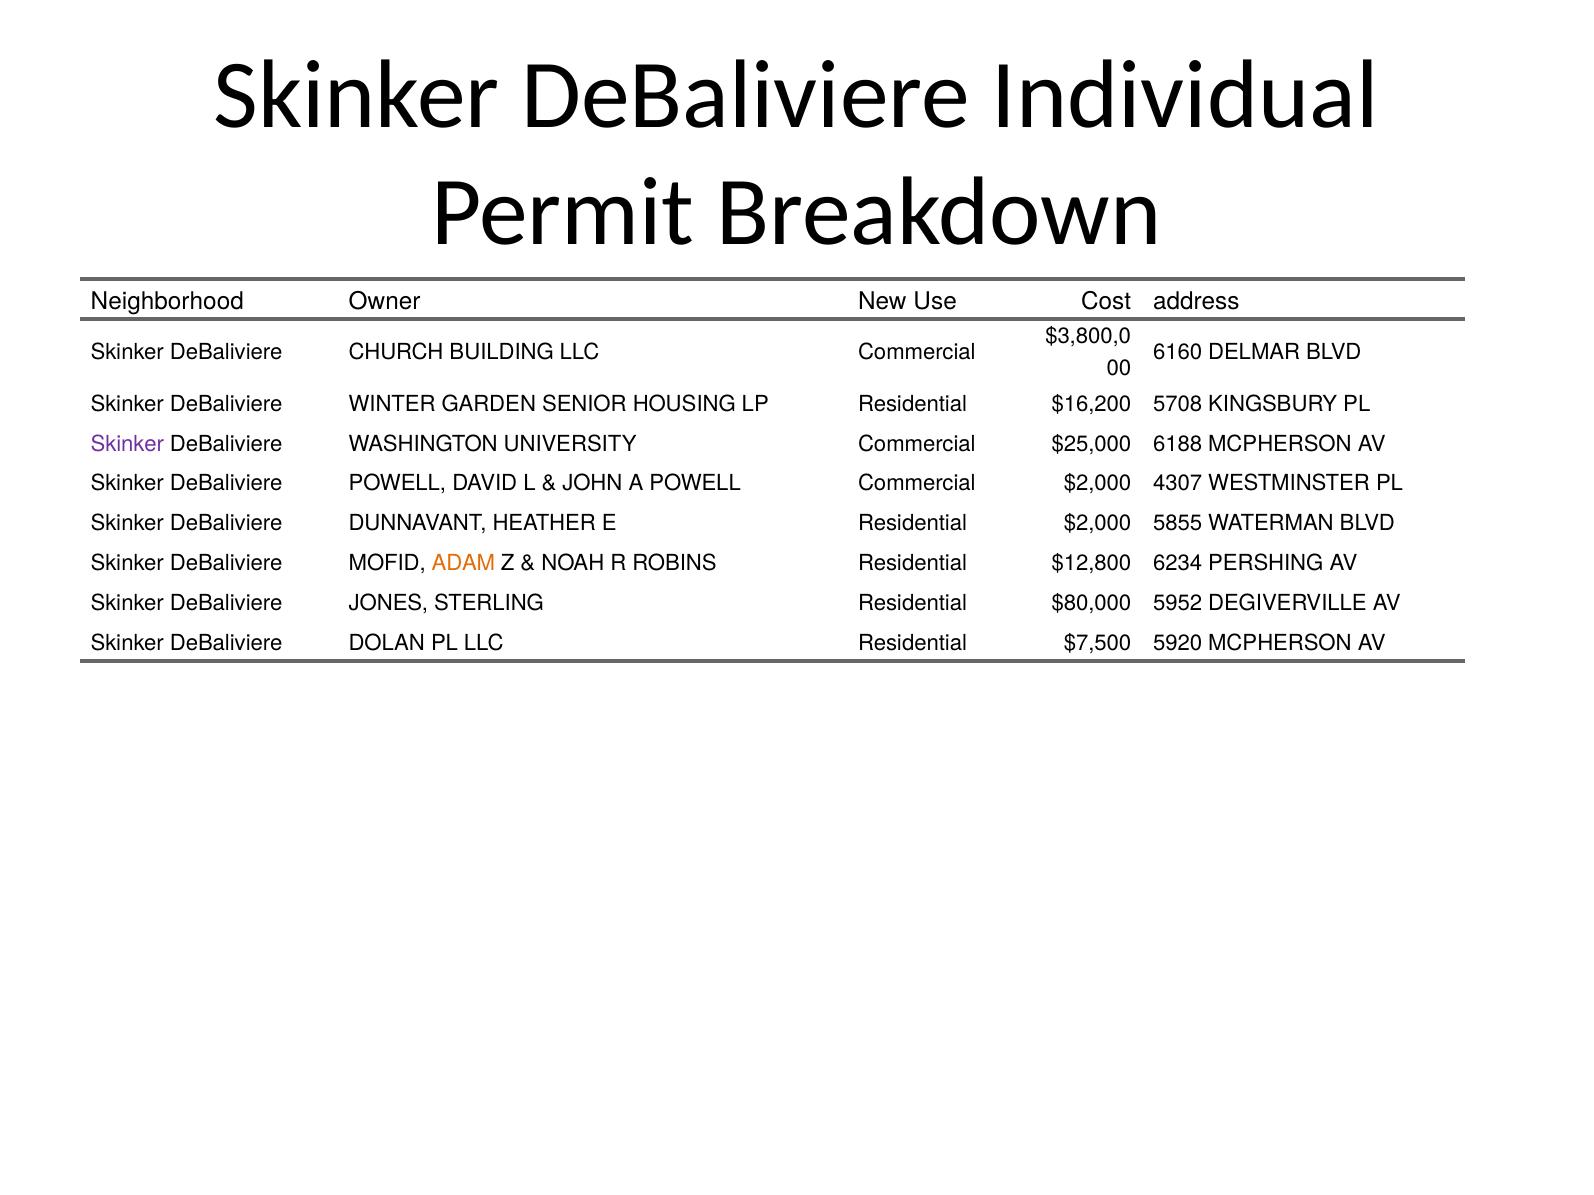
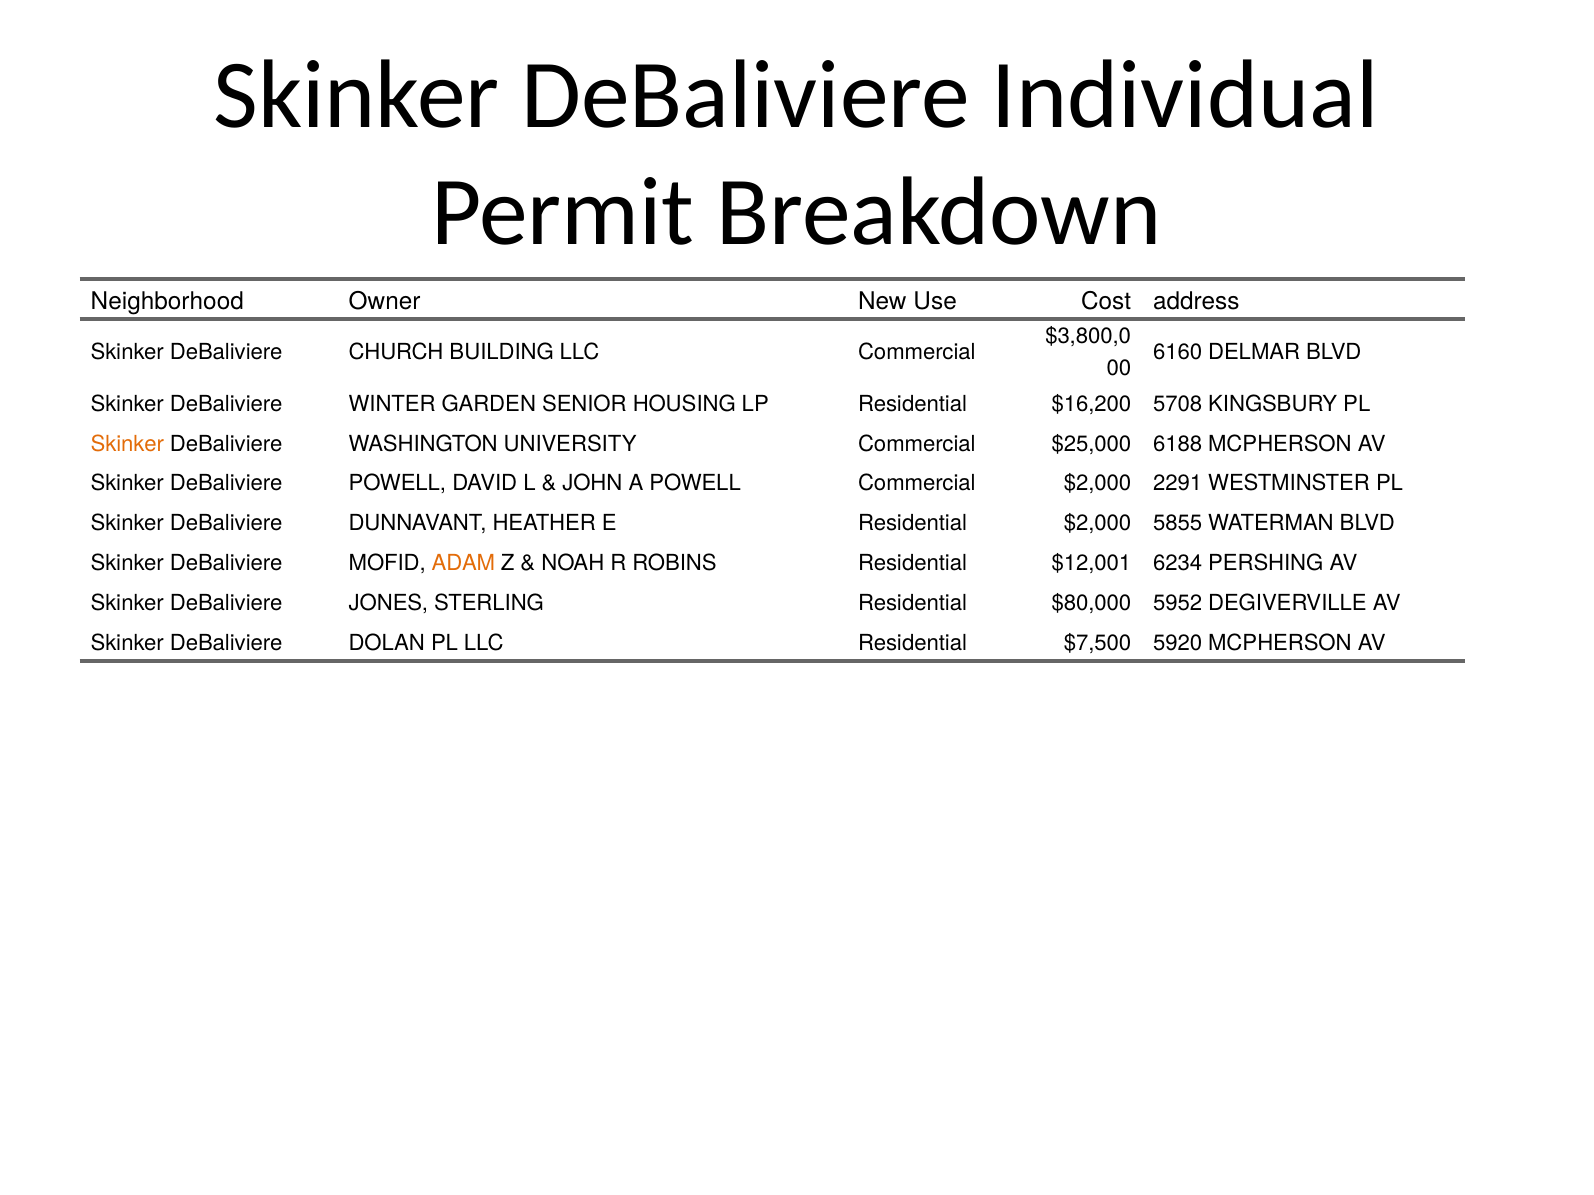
Skinker at (127, 444) colour: purple -> orange
4307: 4307 -> 2291
$12,800: $12,800 -> $12,001
